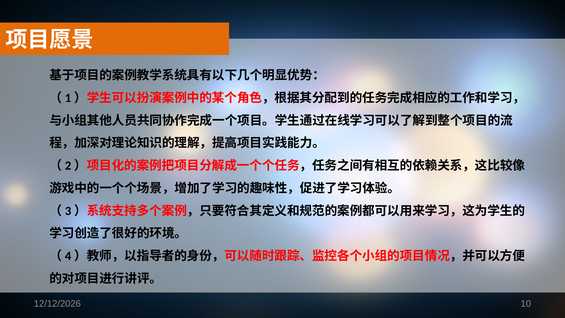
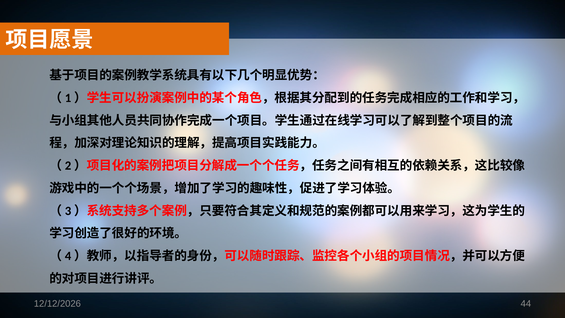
10: 10 -> 44
